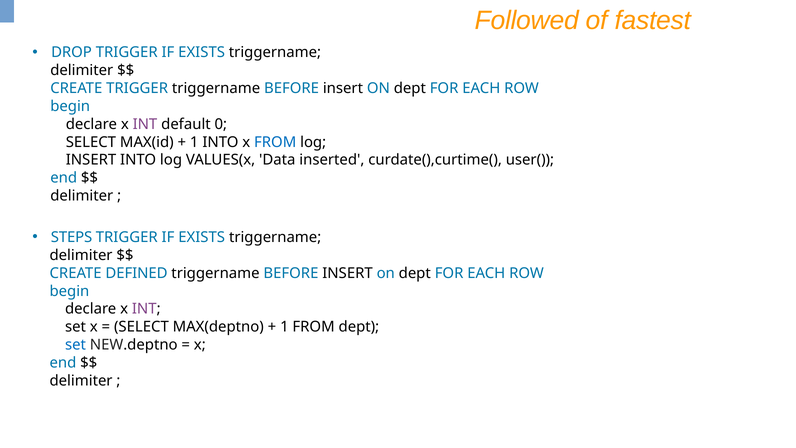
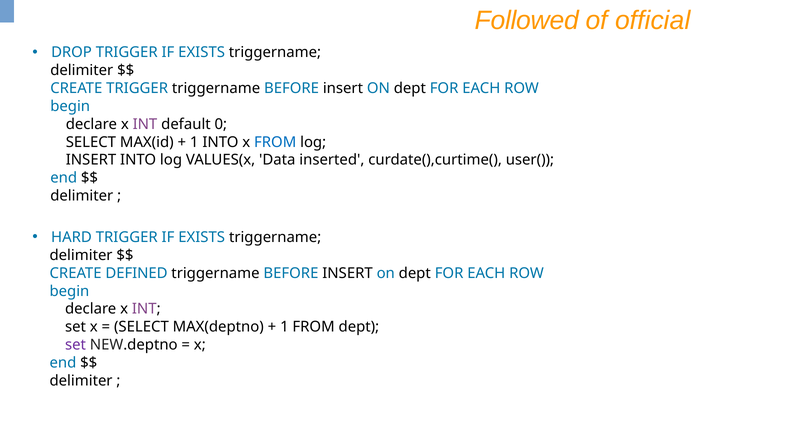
fastest: fastest -> official
STEPS: STEPS -> HARD
set at (76, 345) colour: blue -> purple
